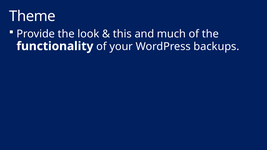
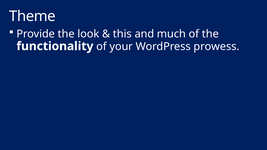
backups: backups -> prowess
